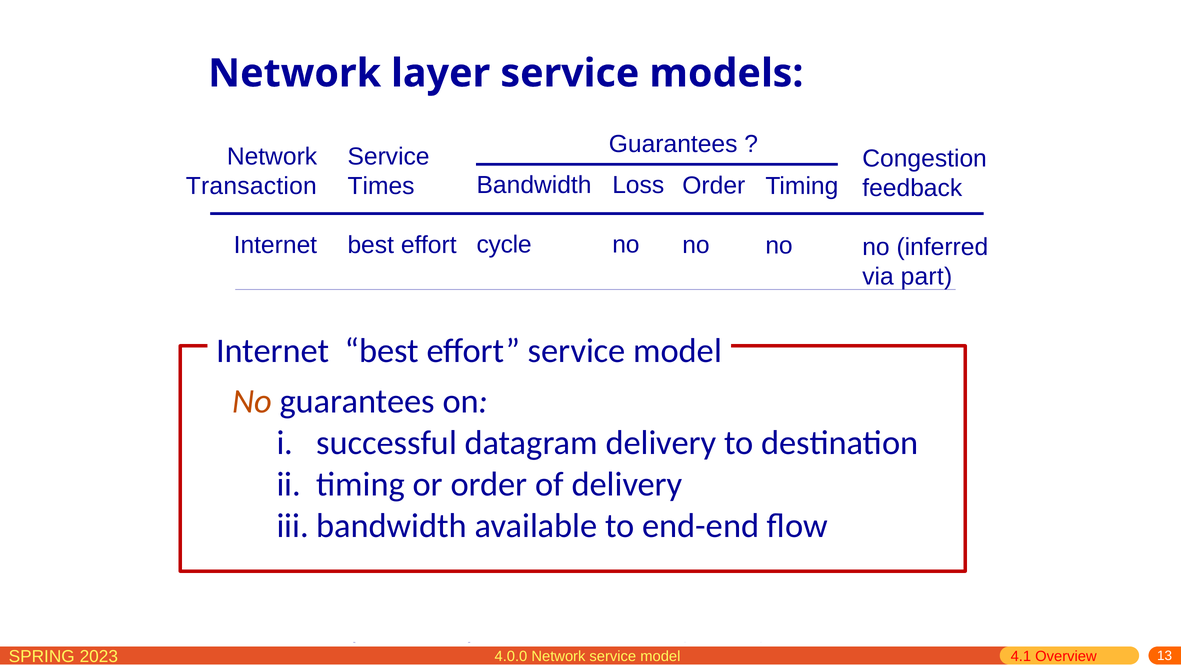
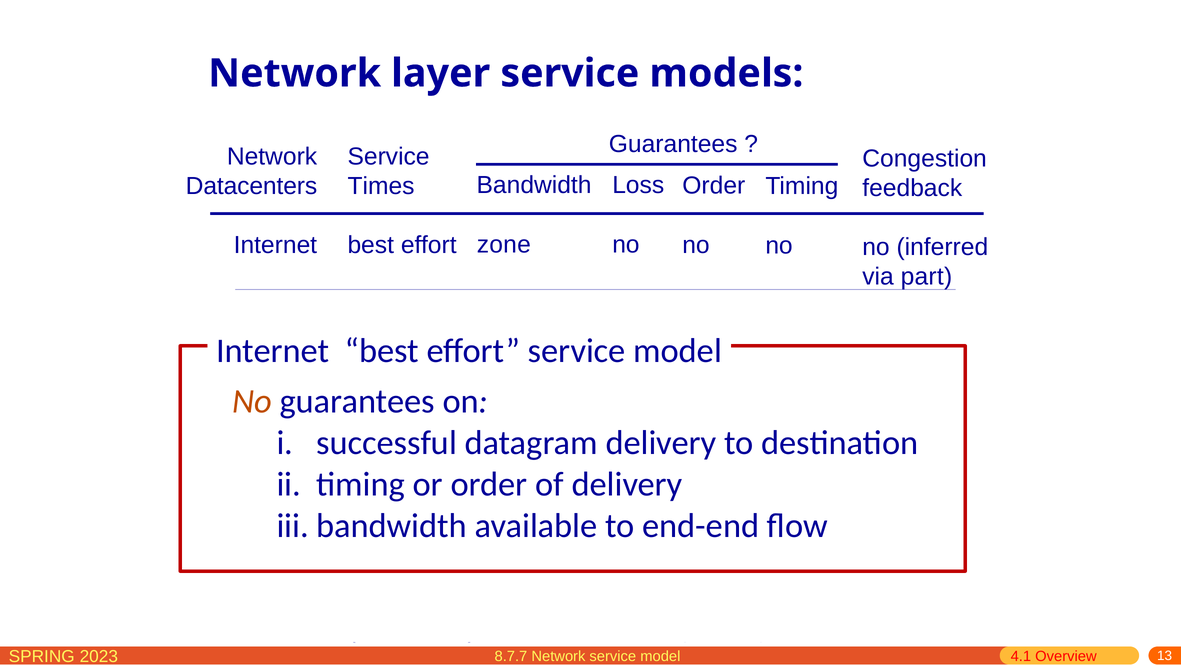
Transaction: Transaction -> Datacenters
cycle: cycle -> zone
4.0.0: 4.0.0 -> 8.7.7
